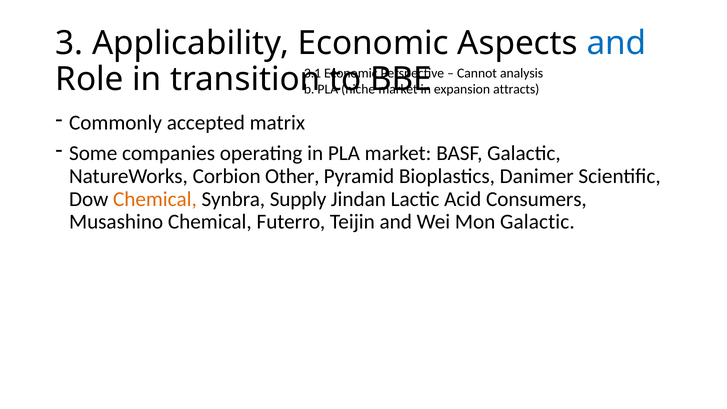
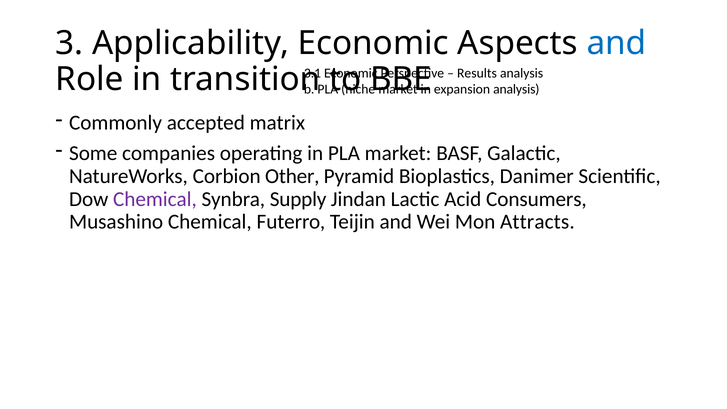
Cannot: Cannot -> Results
expansion attracts: attracts -> analysis
Chemical at (155, 199) colour: orange -> purple
Mon Galactic: Galactic -> Attracts
